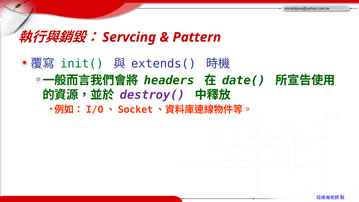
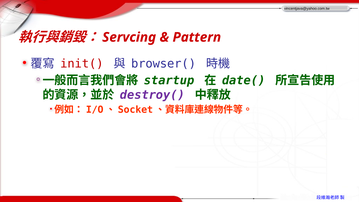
init( colour: green -> red
extends(: extends( -> browser(
headers: headers -> startup
